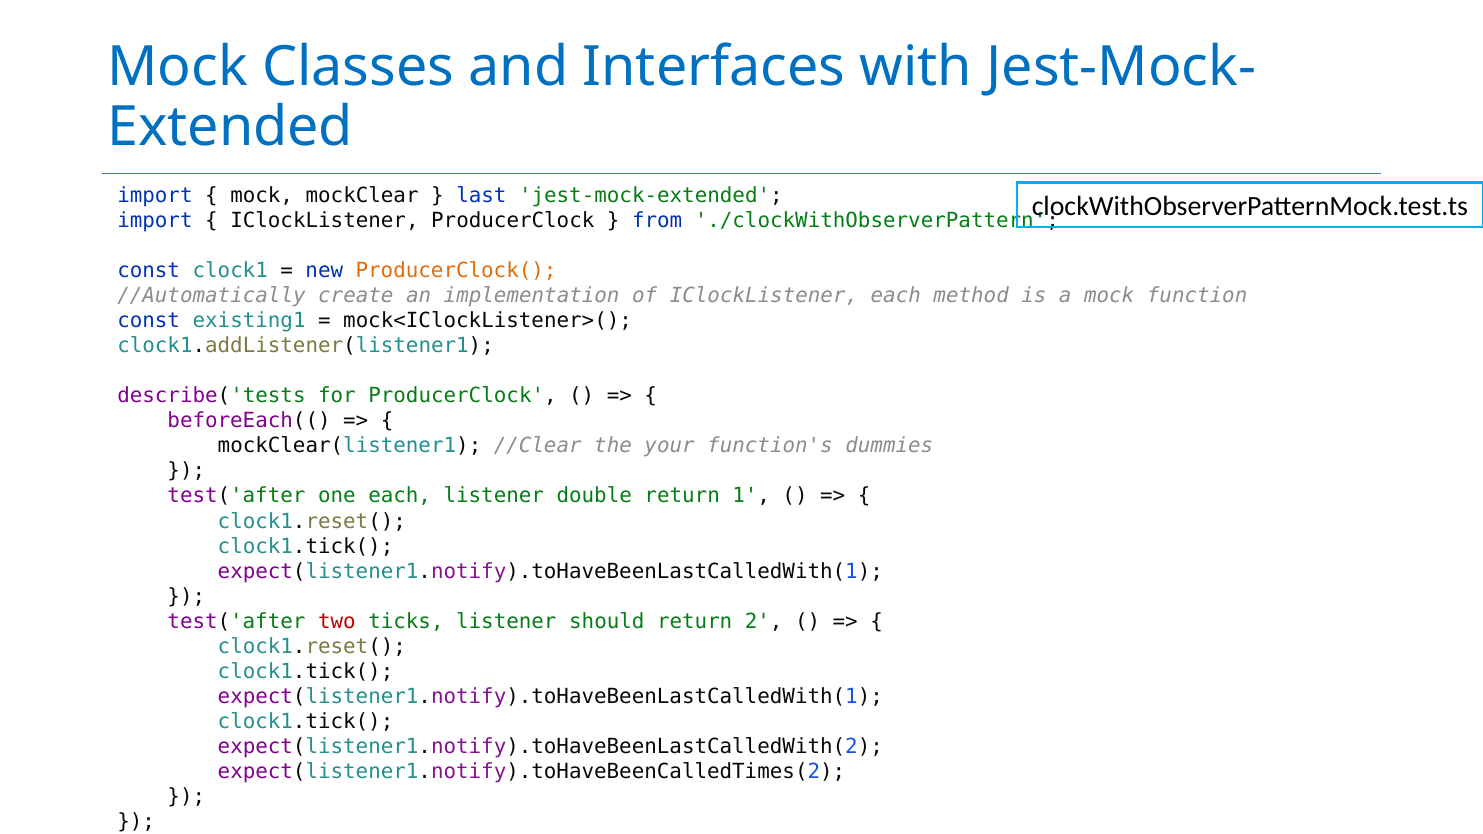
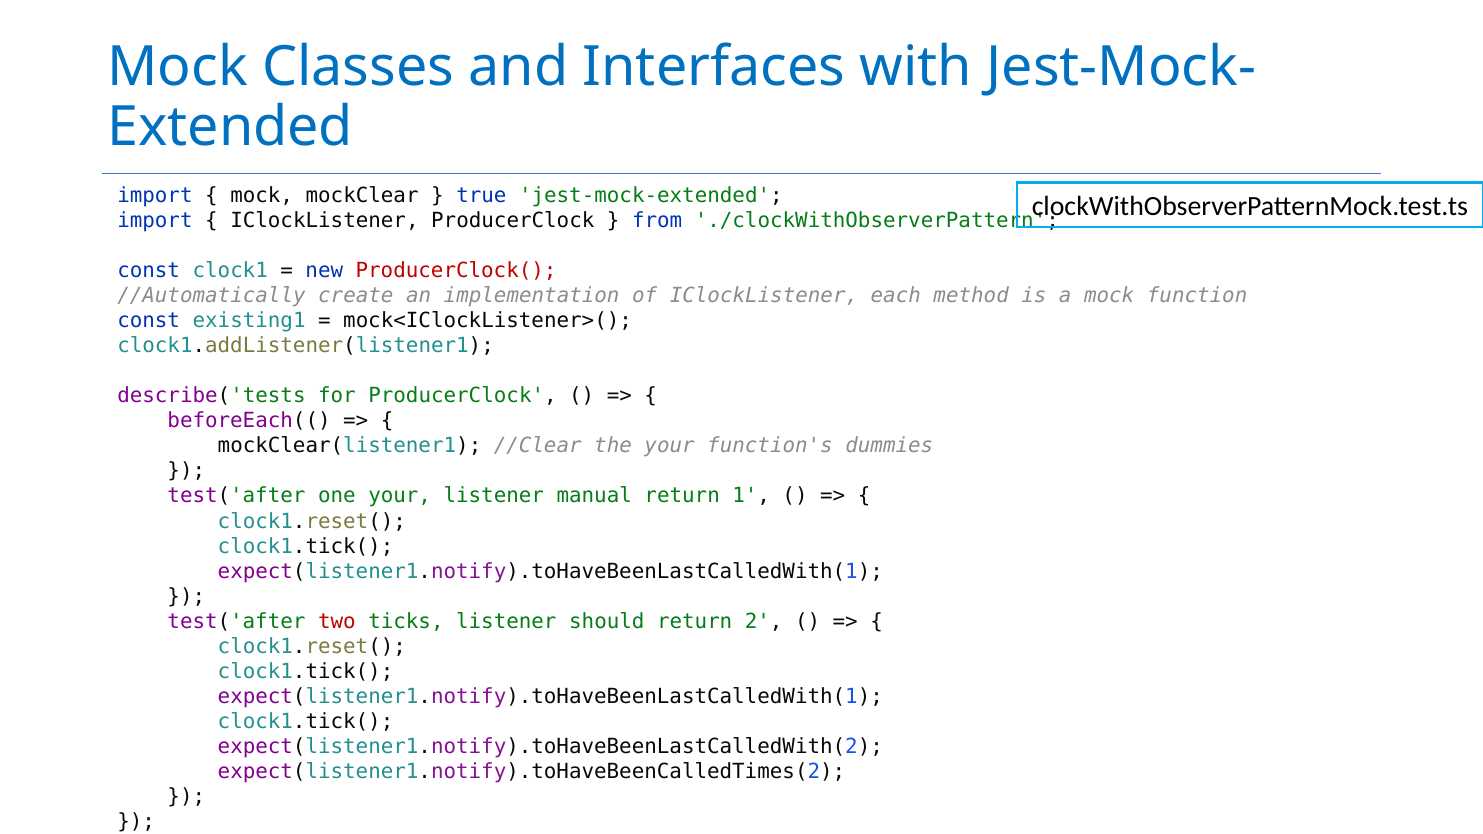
last: last -> true
ProducerClock( colour: orange -> red
one each: each -> your
double: double -> manual
